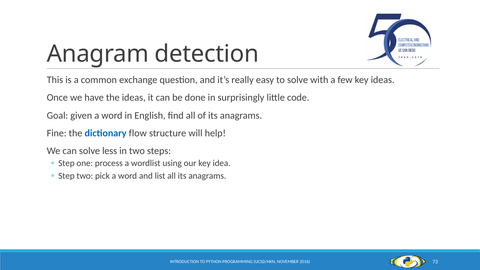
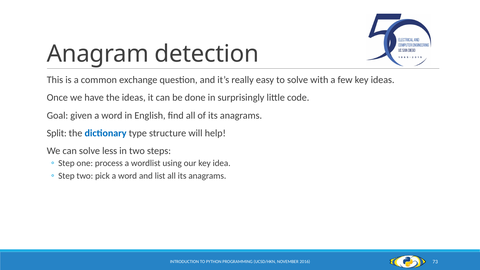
Fine: Fine -> Split
flow: flow -> type
